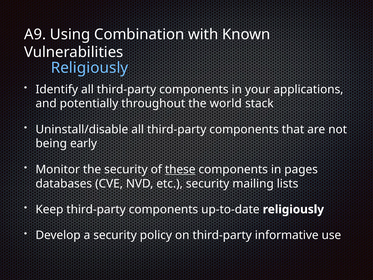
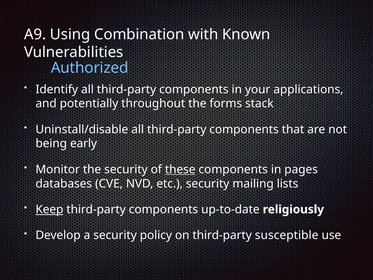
Religiously at (90, 68): Religiously -> Authorized
world: world -> forms
Keep underline: none -> present
informative: informative -> susceptible
